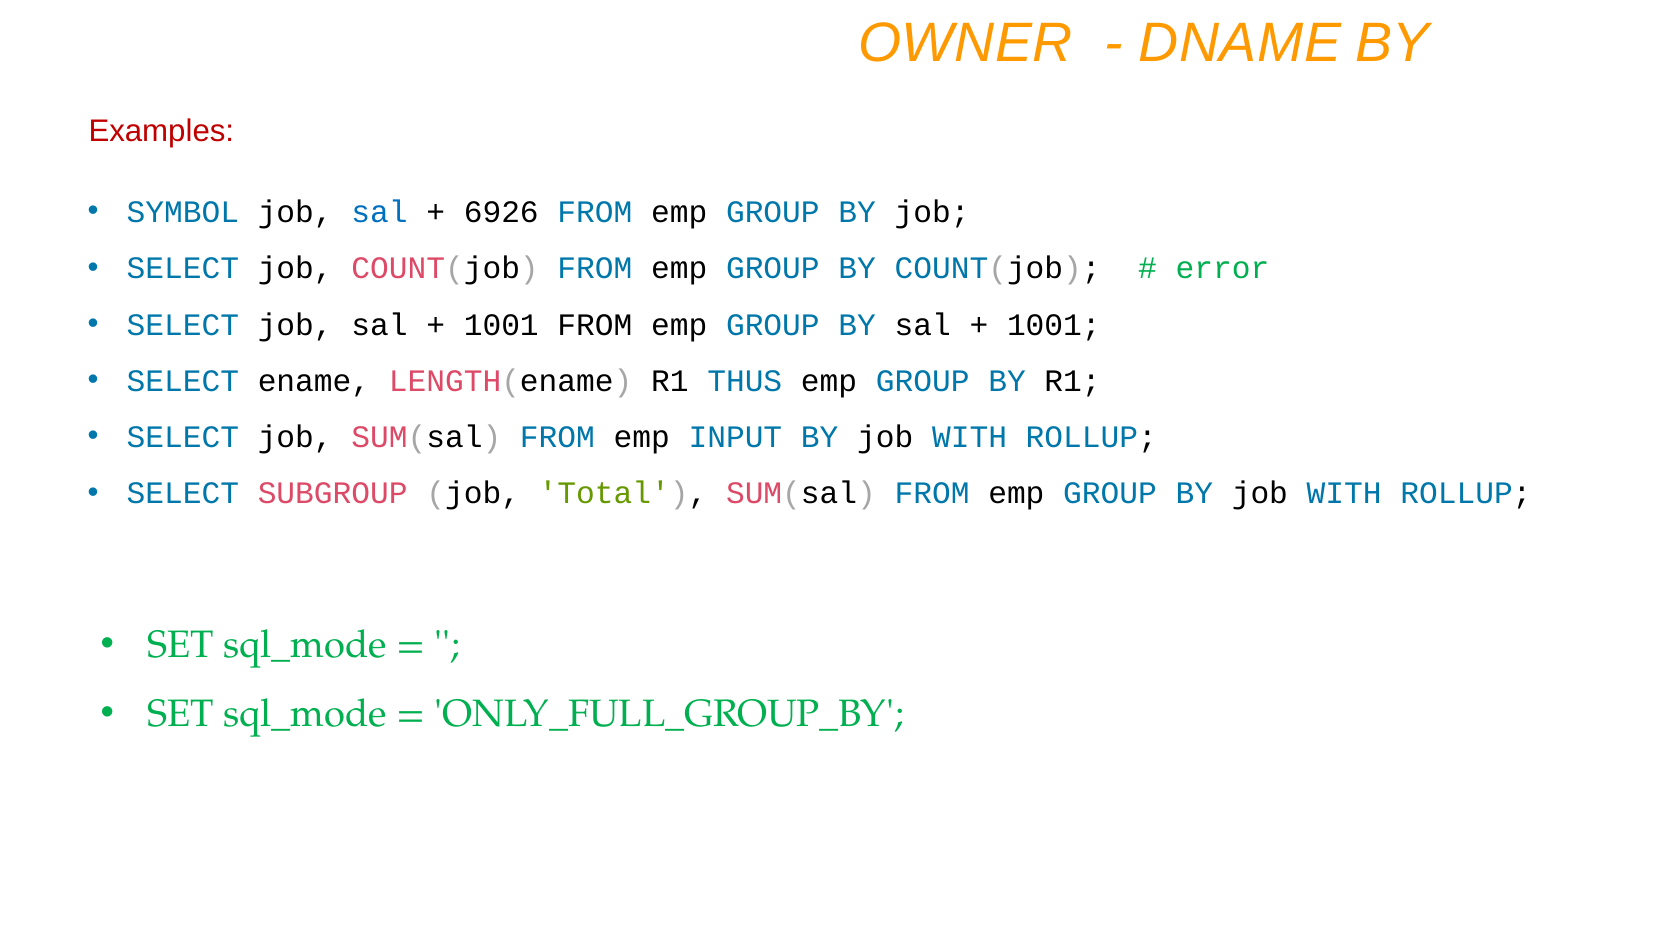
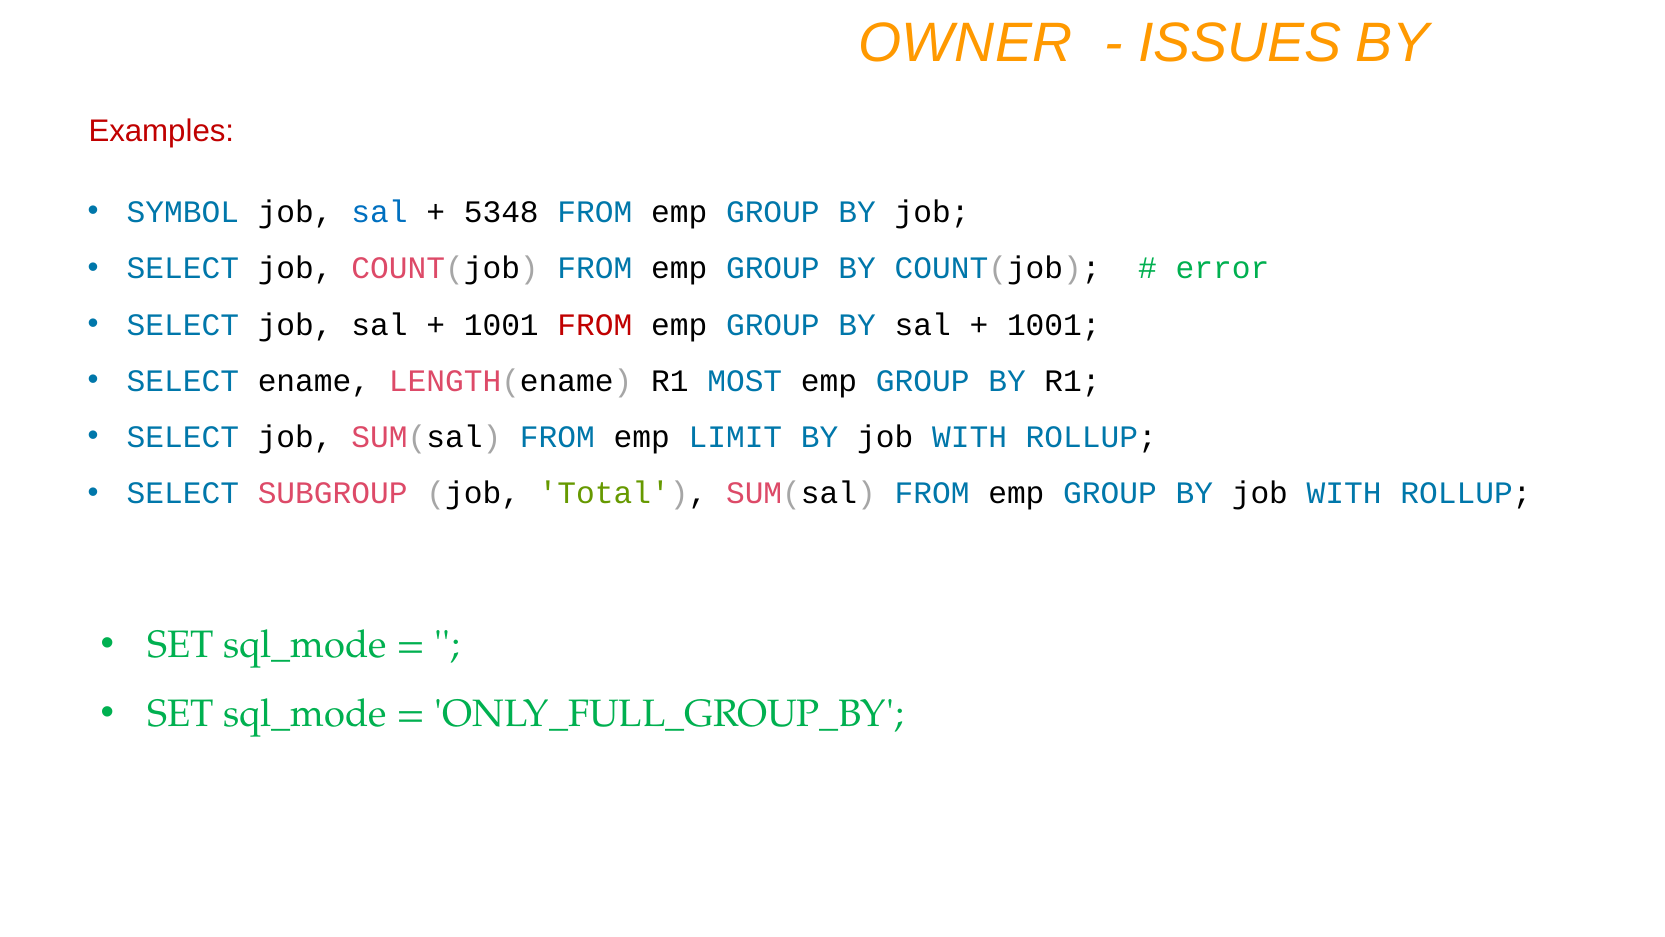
DNAME: DNAME -> ISSUES
6926: 6926 -> 5348
FROM at (595, 325) colour: black -> red
THUS: THUS -> MOST
INPUT: INPUT -> LIMIT
